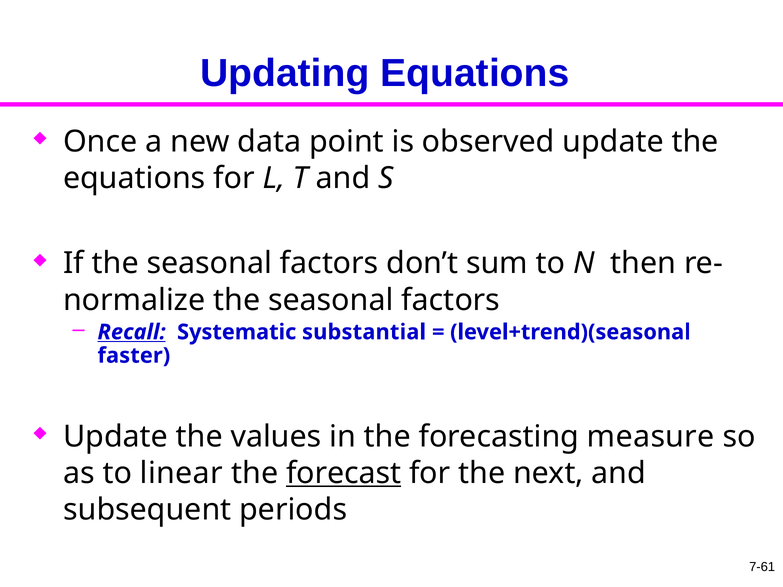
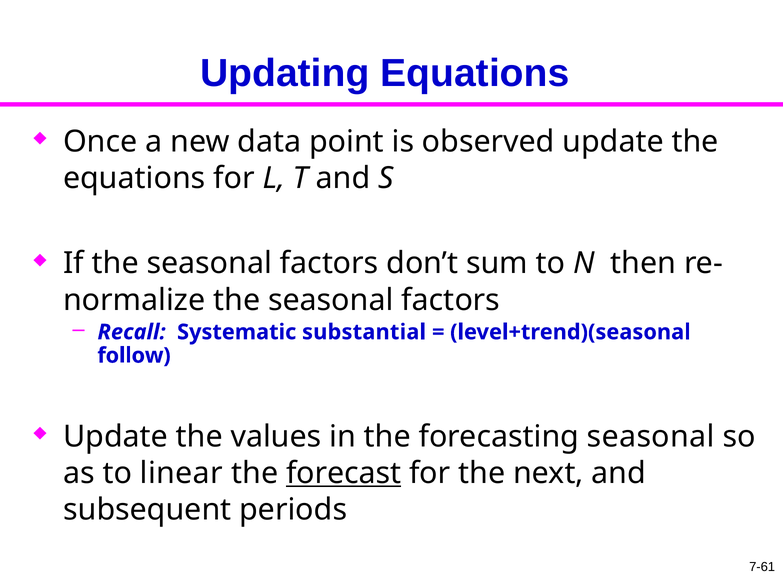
Recall underline: present -> none
faster: faster -> follow
forecasting measure: measure -> seasonal
